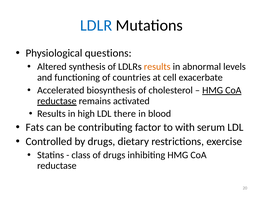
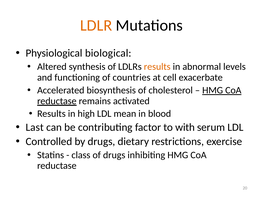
LDLR colour: blue -> orange
questions: questions -> biological
there: there -> mean
Fats: Fats -> Last
